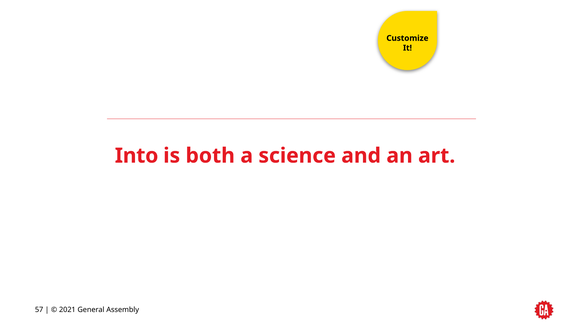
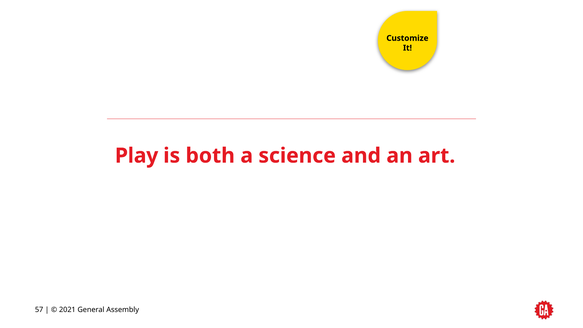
Into: Into -> Play
